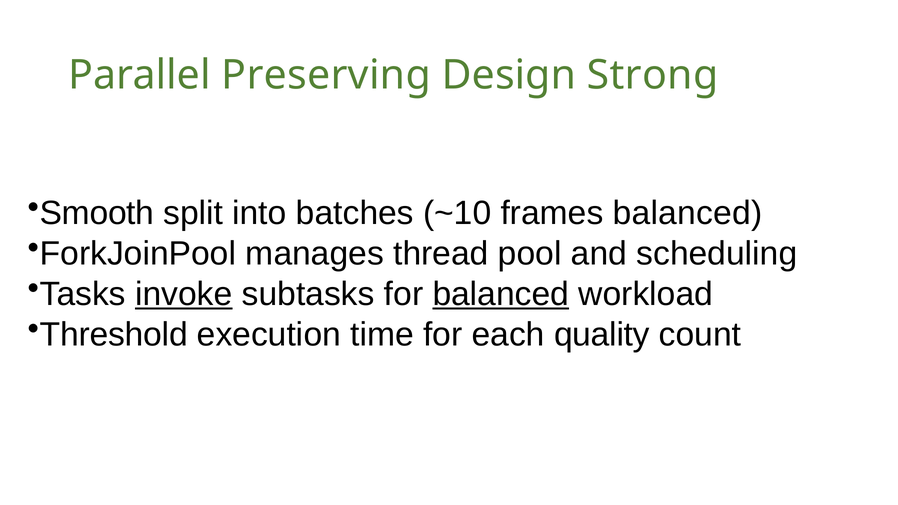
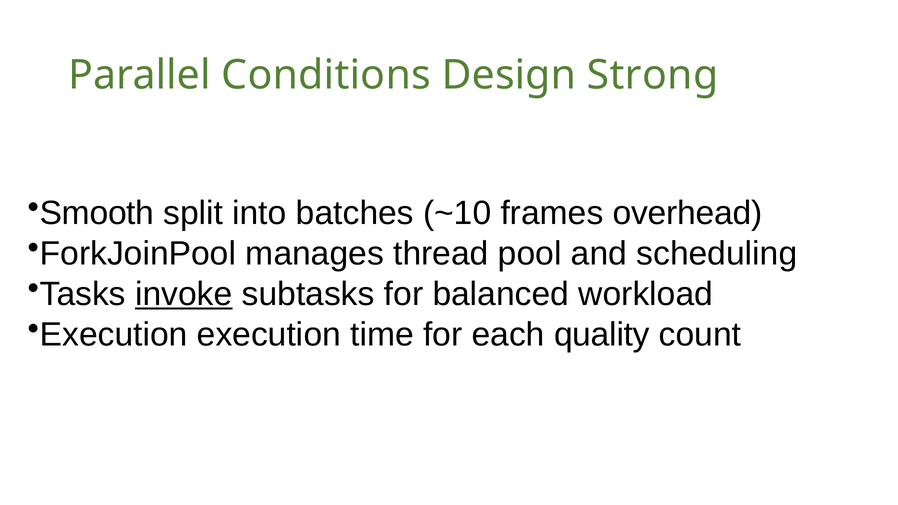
Preserving: Preserving -> Conditions
frames balanced: balanced -> overhead
balanced at (501, 294) underline: present -> none
Threshold at (114, 335): Threshold -> Execution
